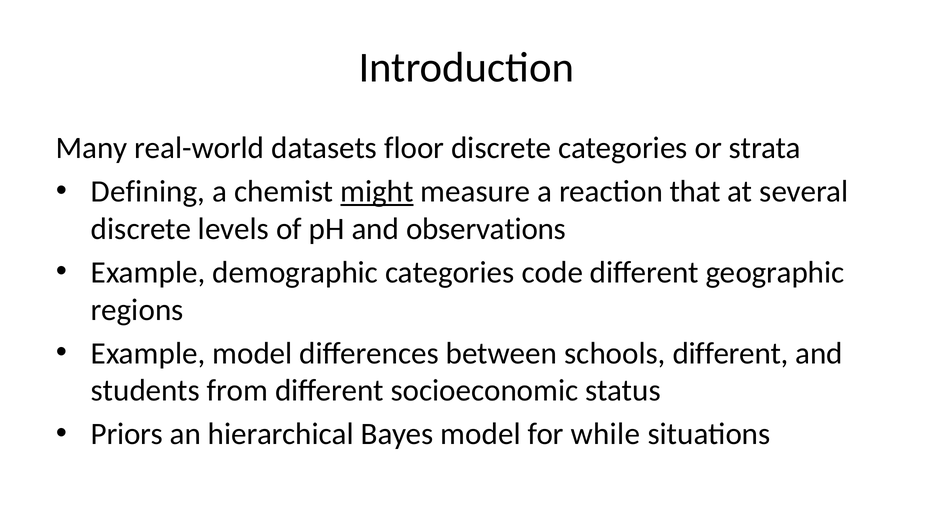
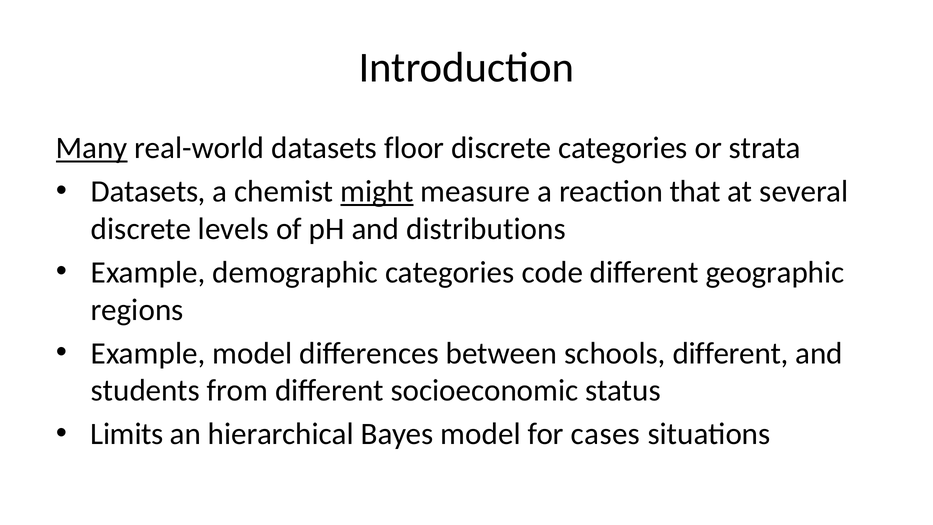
Many underline: none -> present
Defining at (148, 192): Defining -> Datasets
observations: observations -> distributions
Priors: Priors -> Limits
while: while -> cases
